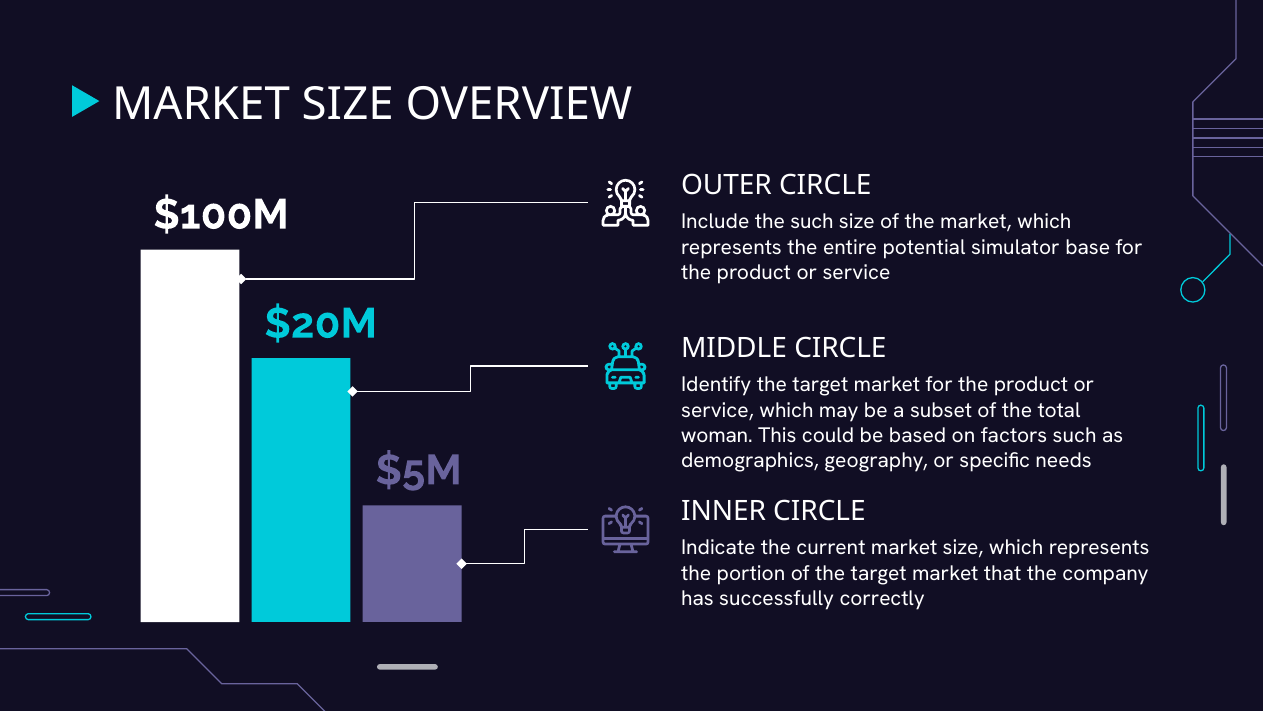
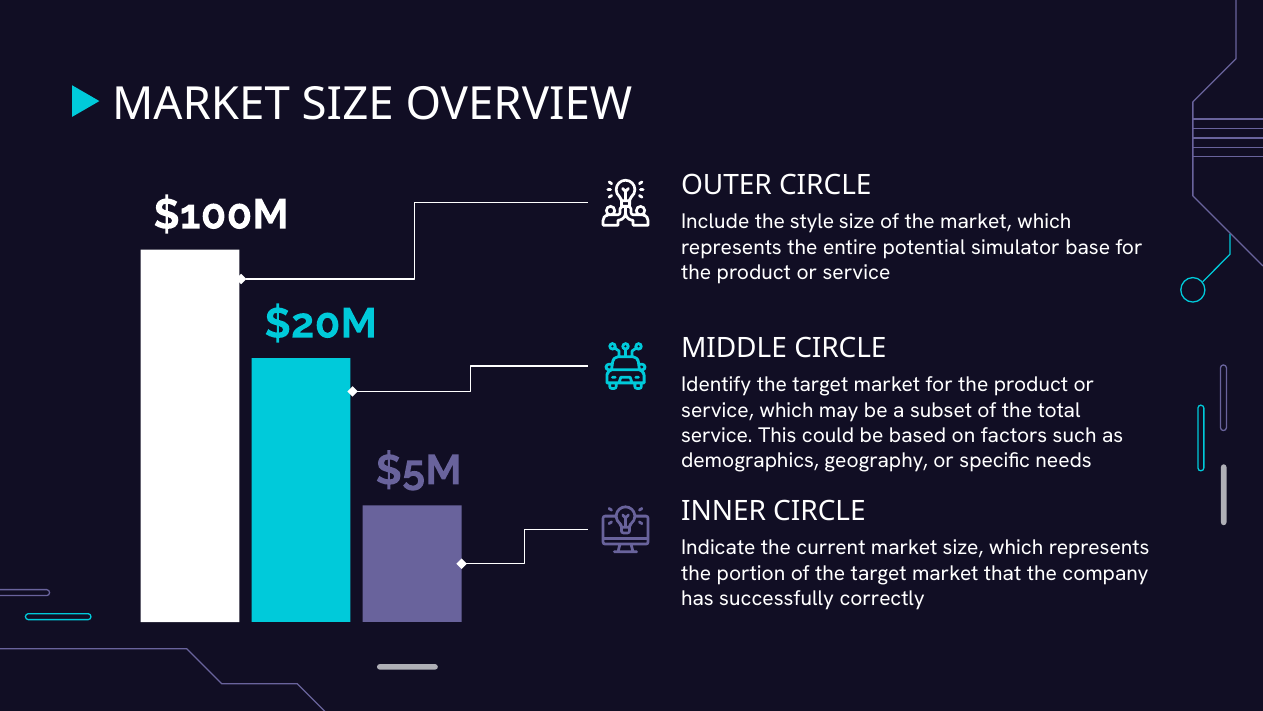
the such: such -> style
woman at (717, 435): woman -> service
